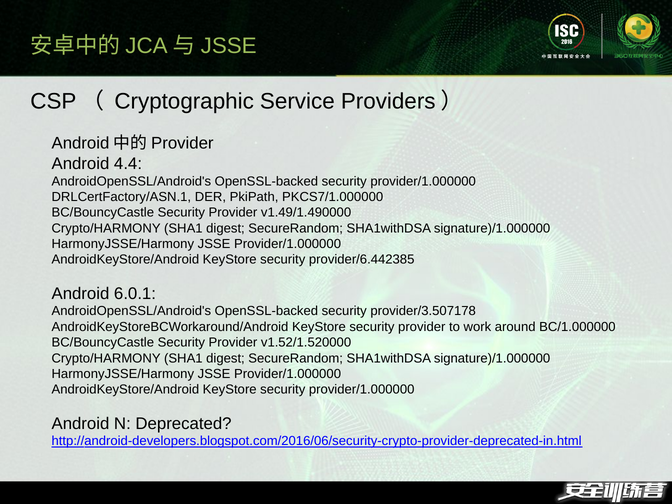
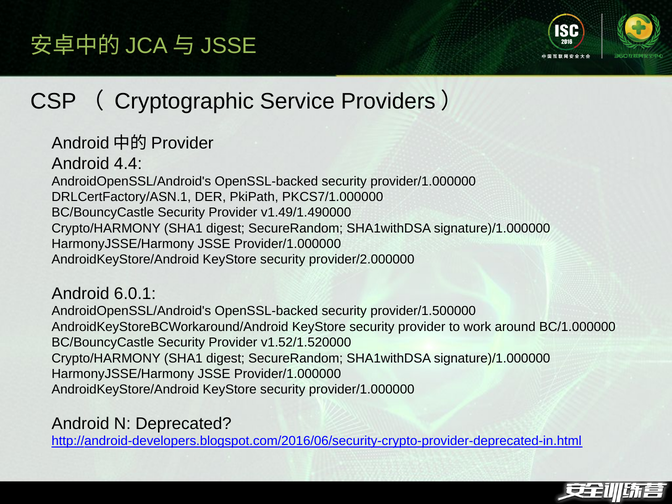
provider/6.442385: provider/6.442385 -> provider/2.000000
provider/3.507178: provider/3.507178 -> provider/1.500000
